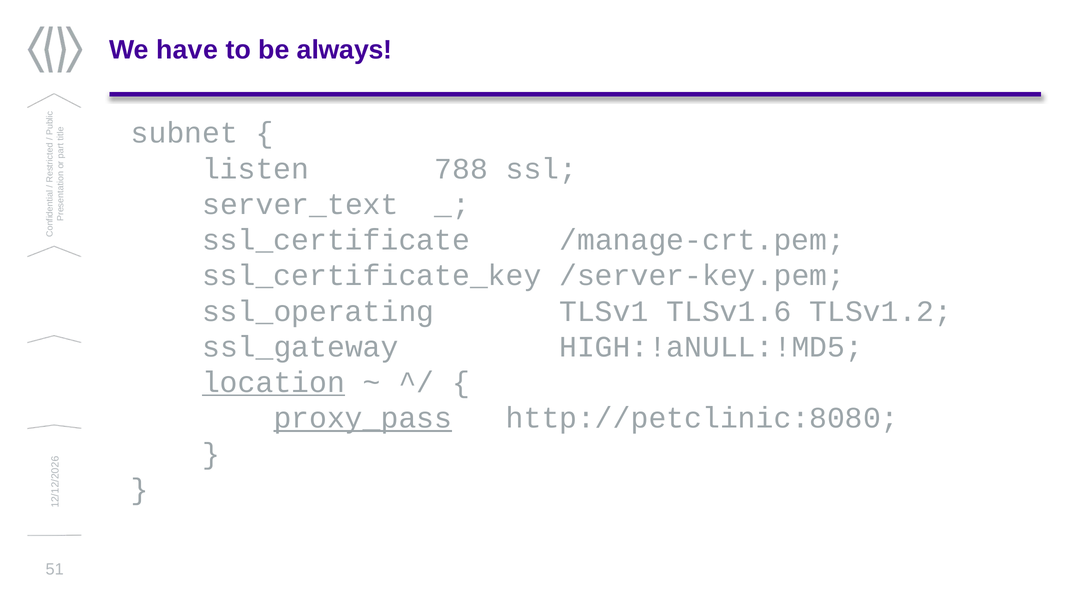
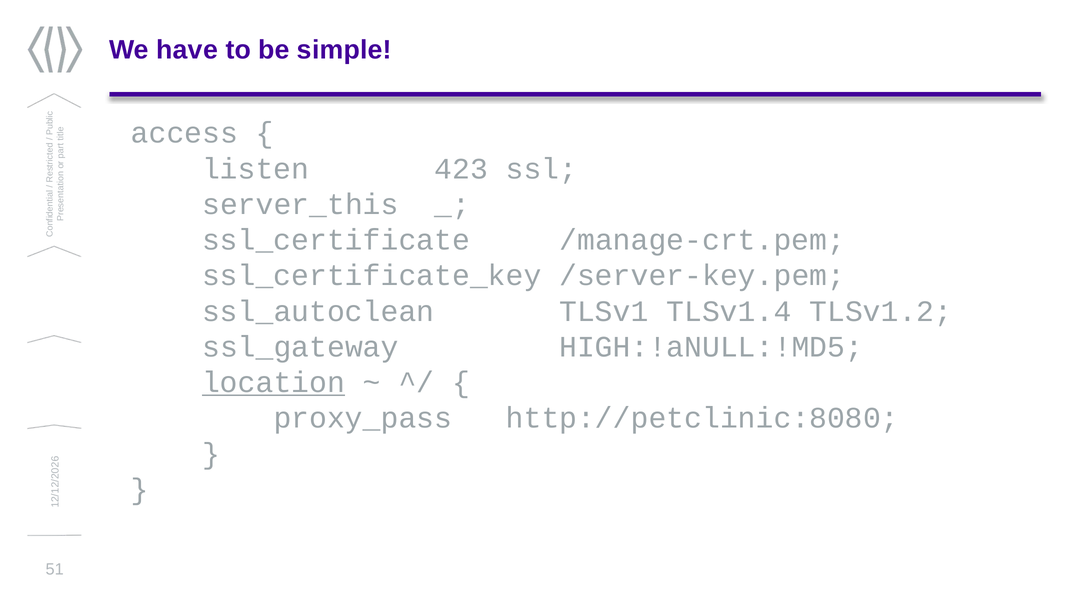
always: always -> simple
subnet: subnet -> access
788: 788 -> 423
server_text: server_text -> server_this
ssl_operating: ssl_operating -> ssl_autoclean
TLSv1.6: TLSv1.6 -> TLSv1.4
proxy_pass underline: present -> none
